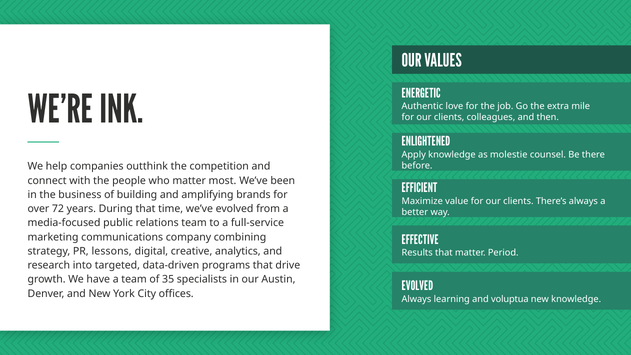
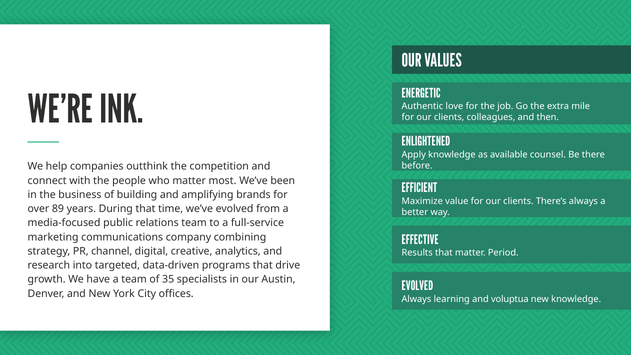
molestie: molestie -> available
72: 72 -> 89
lessons: lessons -> channel
